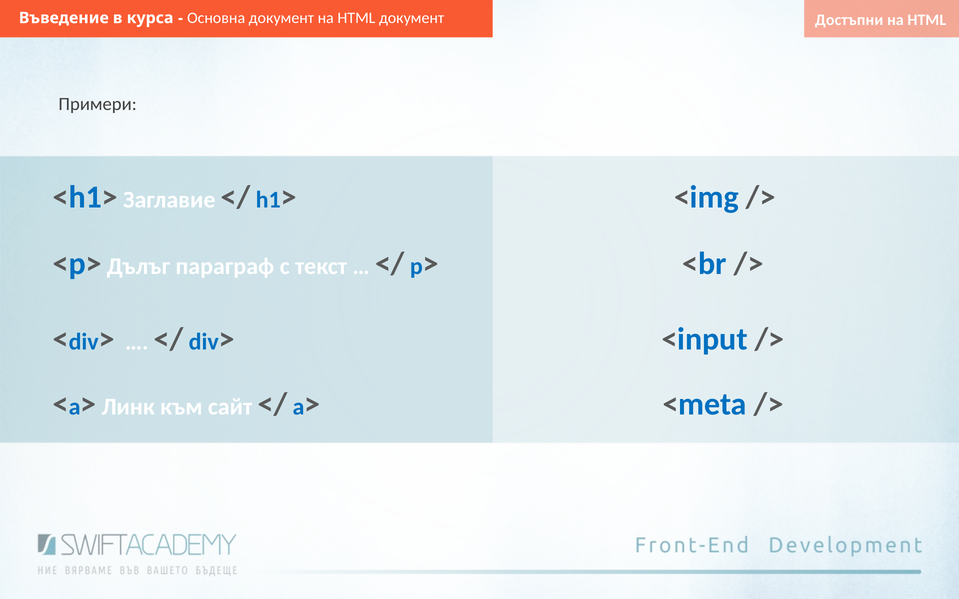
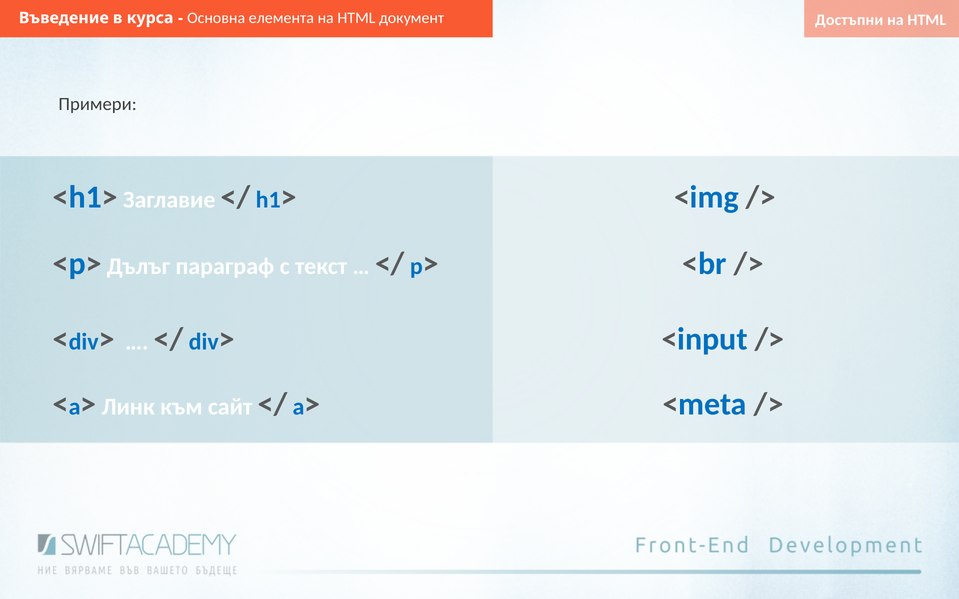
Основна документ: документ -> елемента
